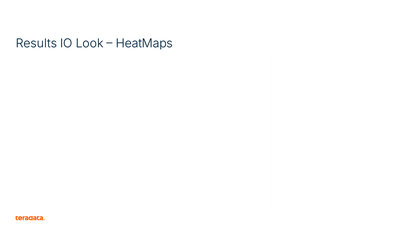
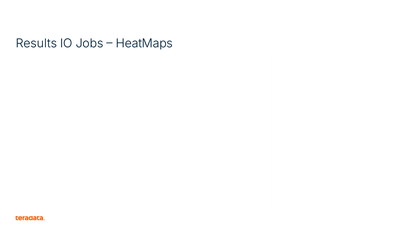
Look: Look -> Jobs
